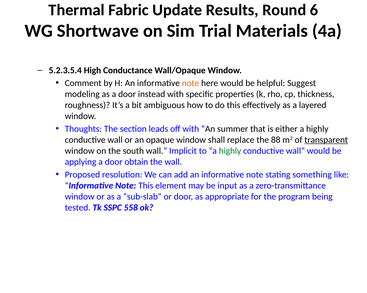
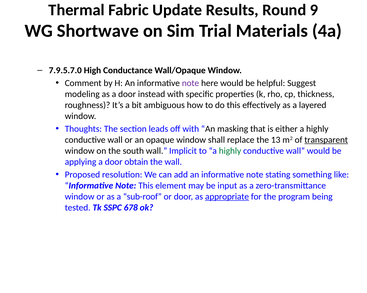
6: 6 -> 9
5.2.3.5.4: 5.2.3.5.4 -> 7.9.5.7.0
note at (191, 83) colour: orange -> purple
summer: summer -> masking
88: 88 -> 13
sub-slab: sub-slab -> sub-roof
appropriate underline: none -> present
558: 558 -> 678
